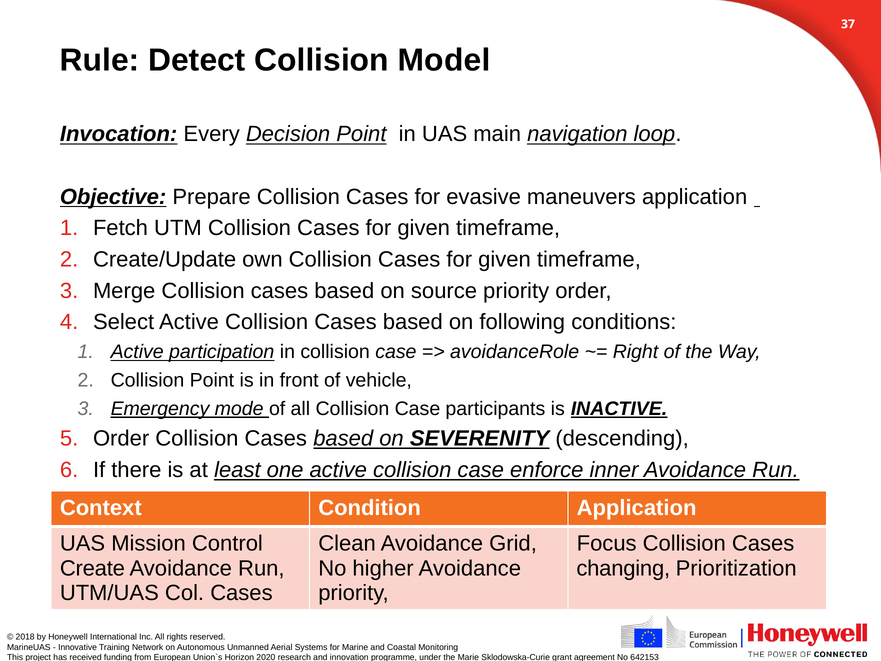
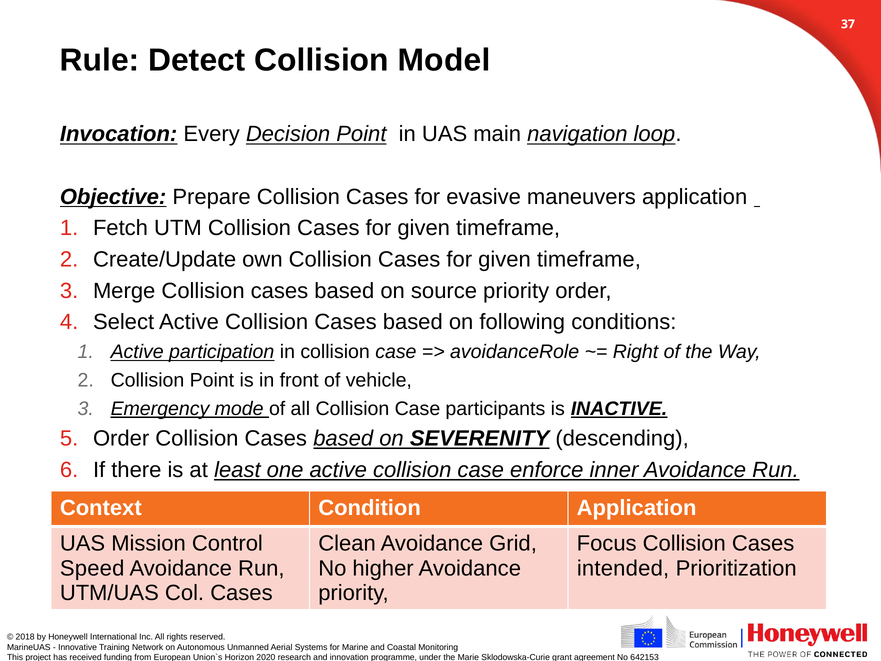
Create: Create -> Speed
changing: changing -> intended
